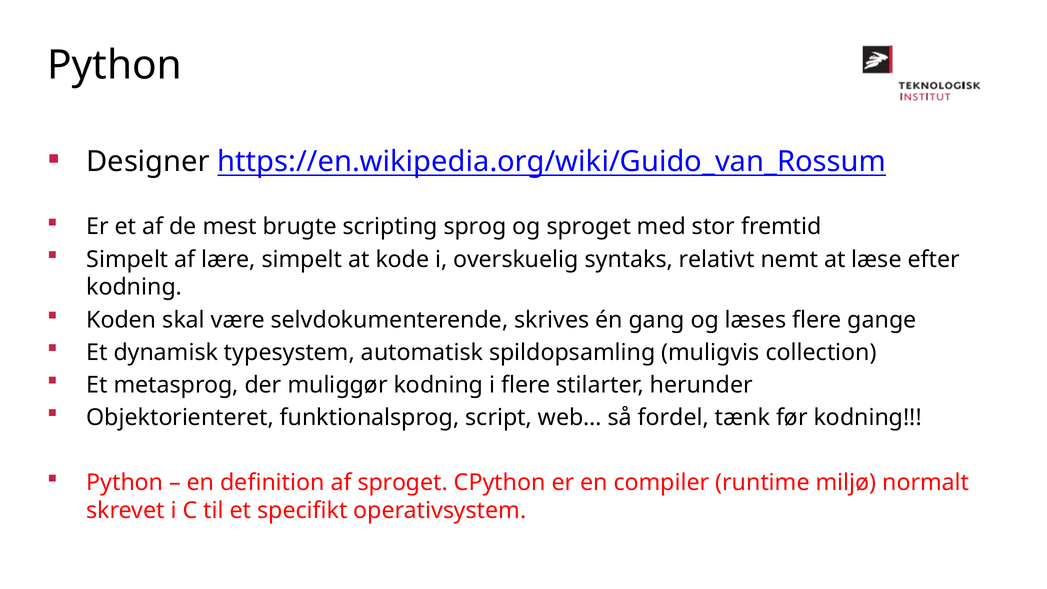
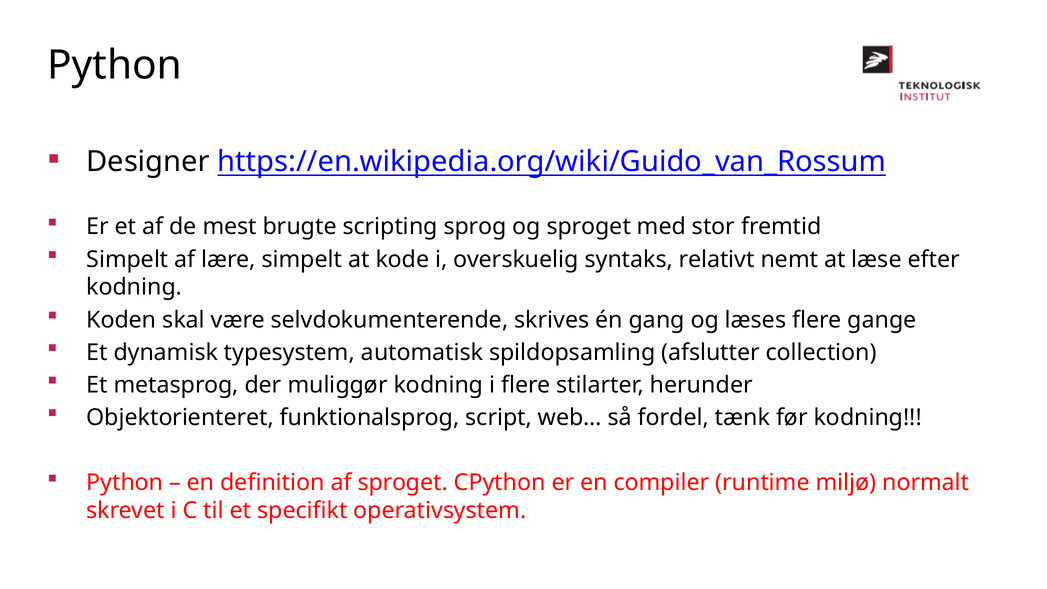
muligvis: muligvis -> afslutter
